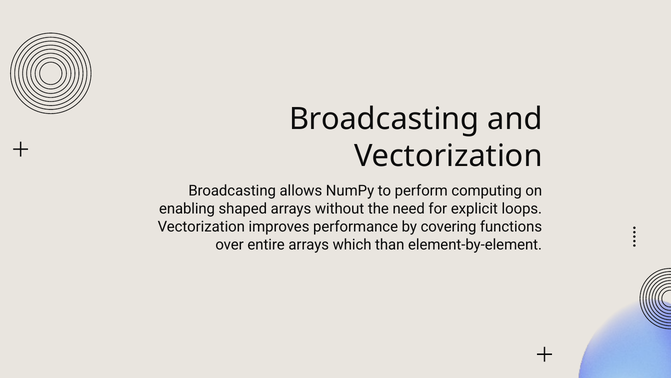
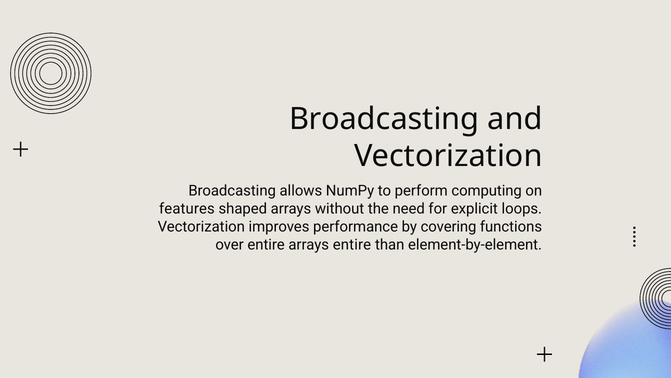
enabling: enabling -> features
arrays which: which -> entire
